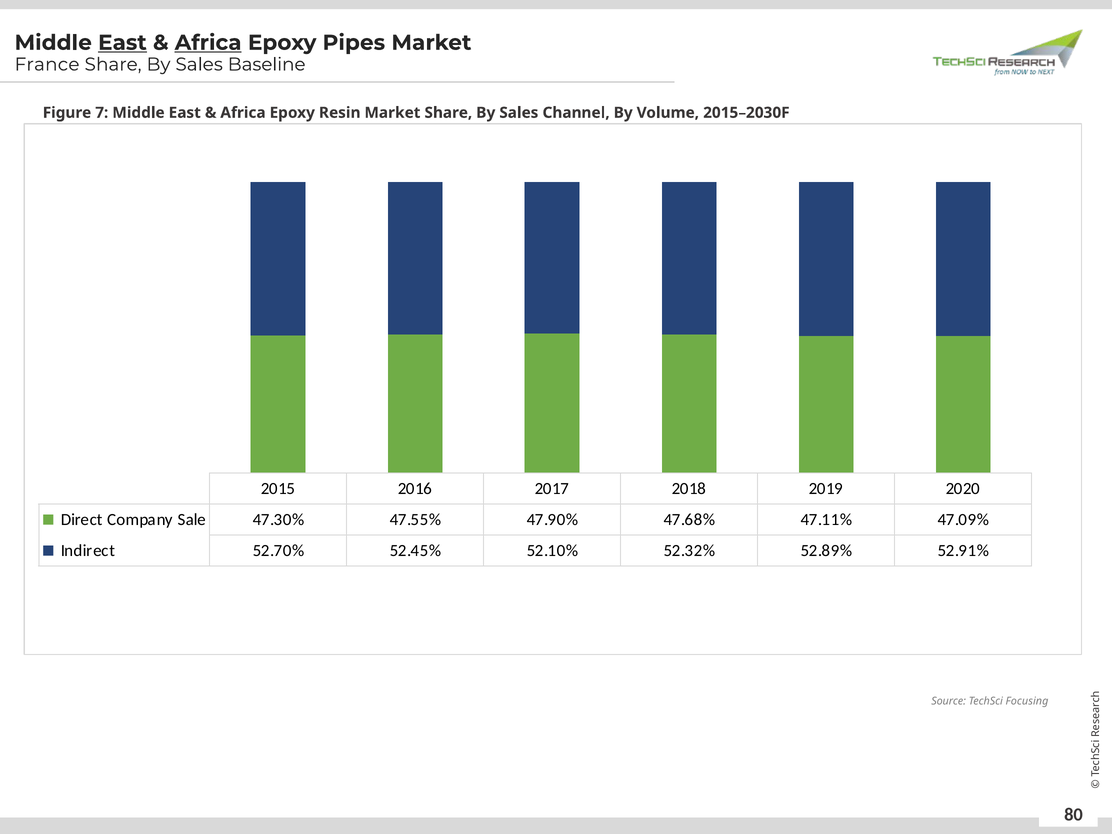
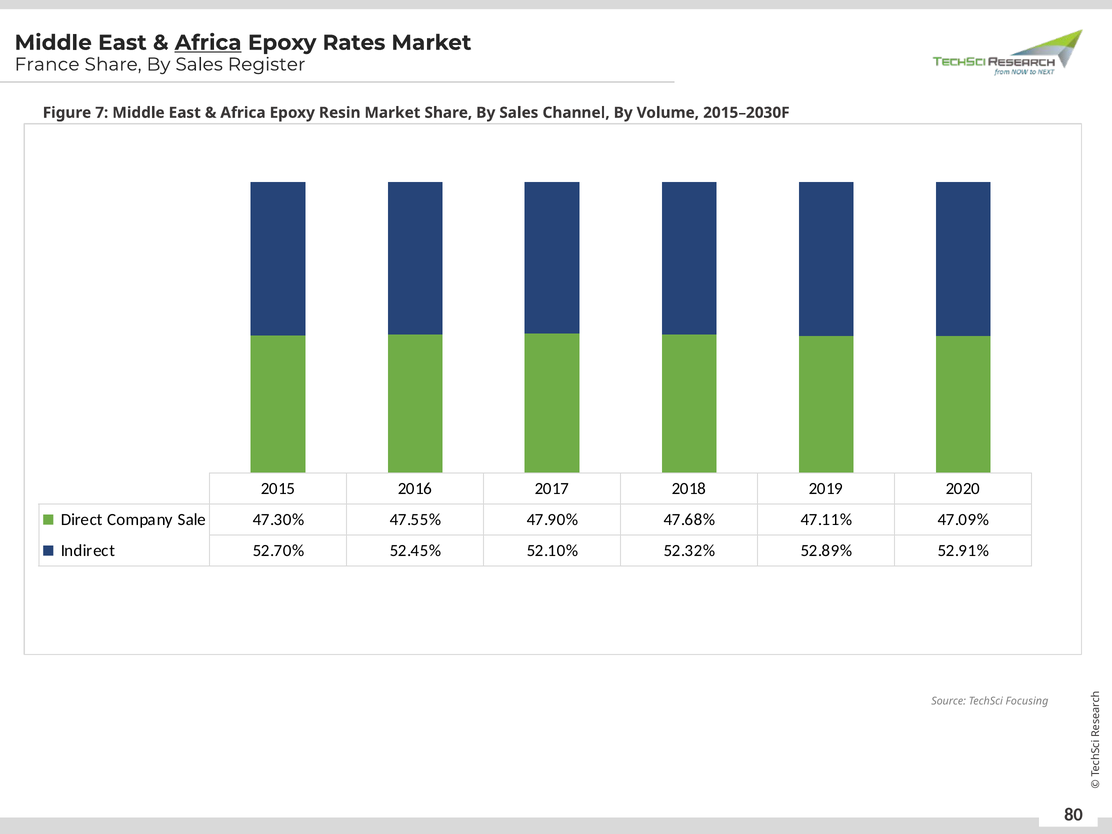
East at (122, 43) underline: present -> none
Pipes: Pipes -> Rates
Baseline: Baseline -> Register
